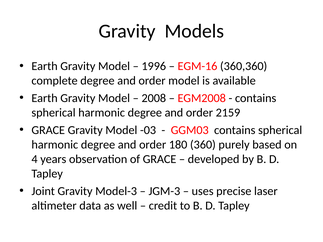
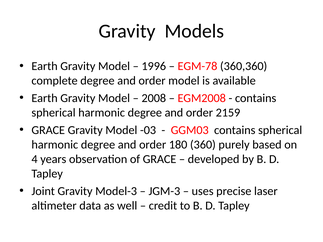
EGM-16: EGM-16 -> EGM-78
